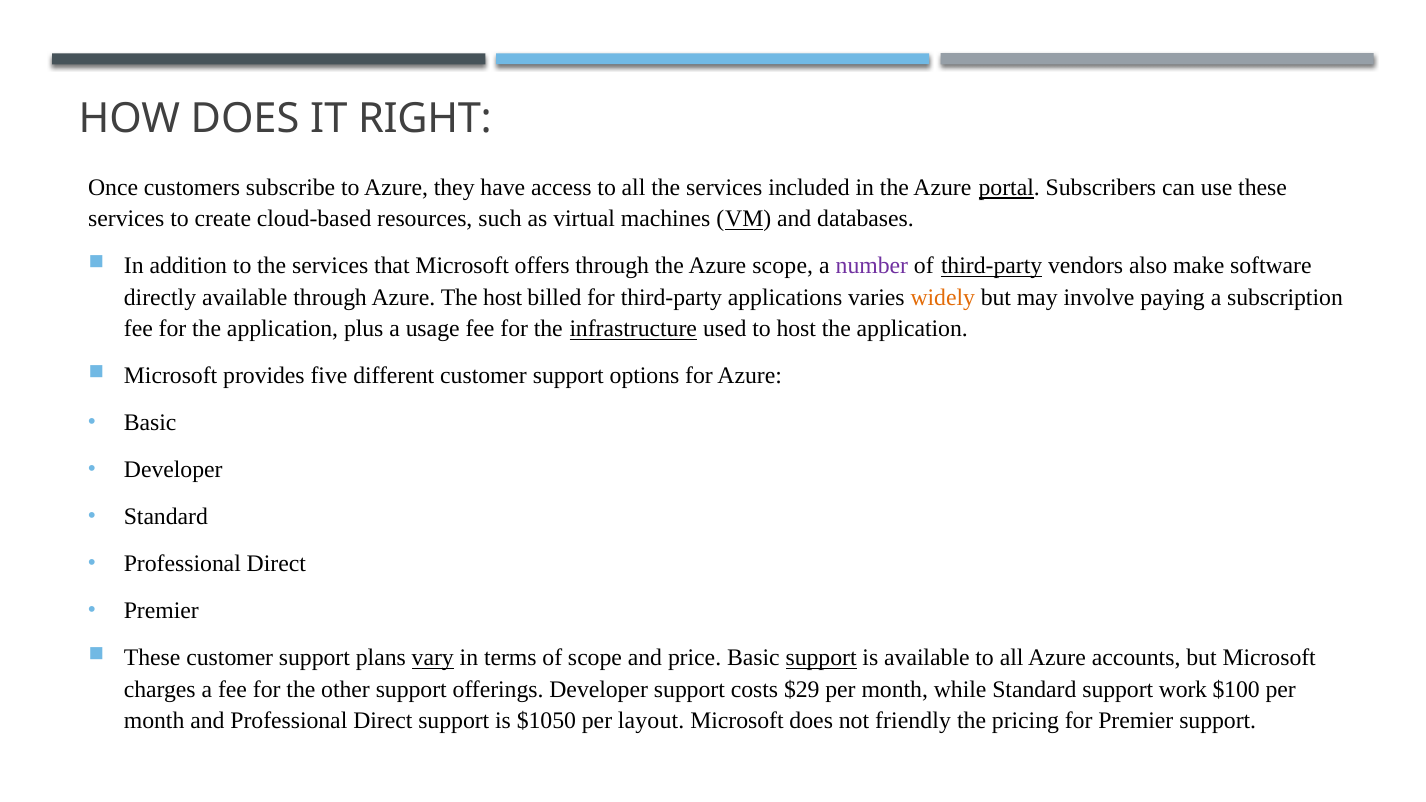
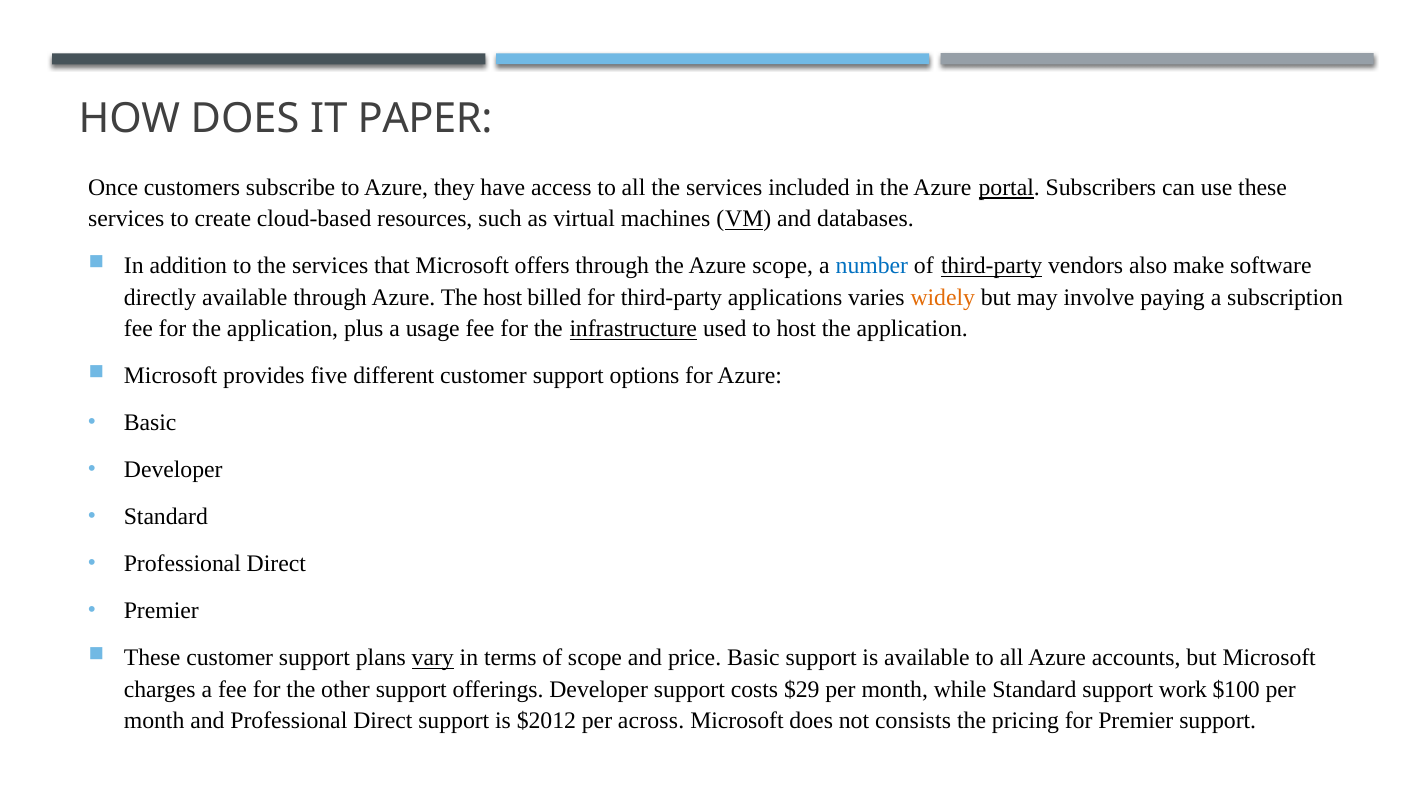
RIGHT: RIGHT -> PAPER
number colour: purple -> blue
support at (821, 658) underline: present -> none
$1050: $1050 -> $2012
layout: layout -> across
friendly: friendly -> consists
